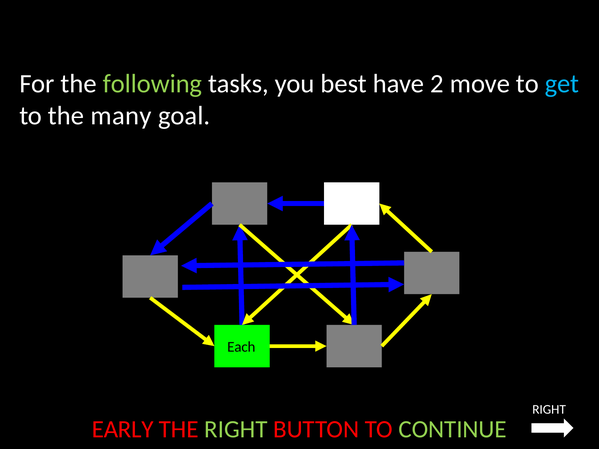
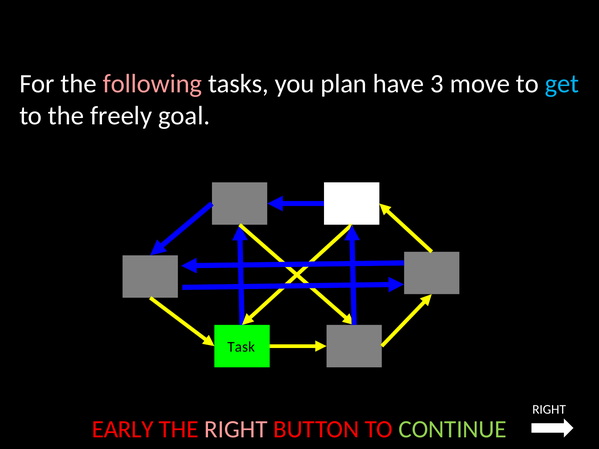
following colour: light green -> pink
best: best -> plan
2: 2 -> 3
many: many -> freely
Each: Each -> Task
RIGHT at (236, 429) colour: light green -> pink
